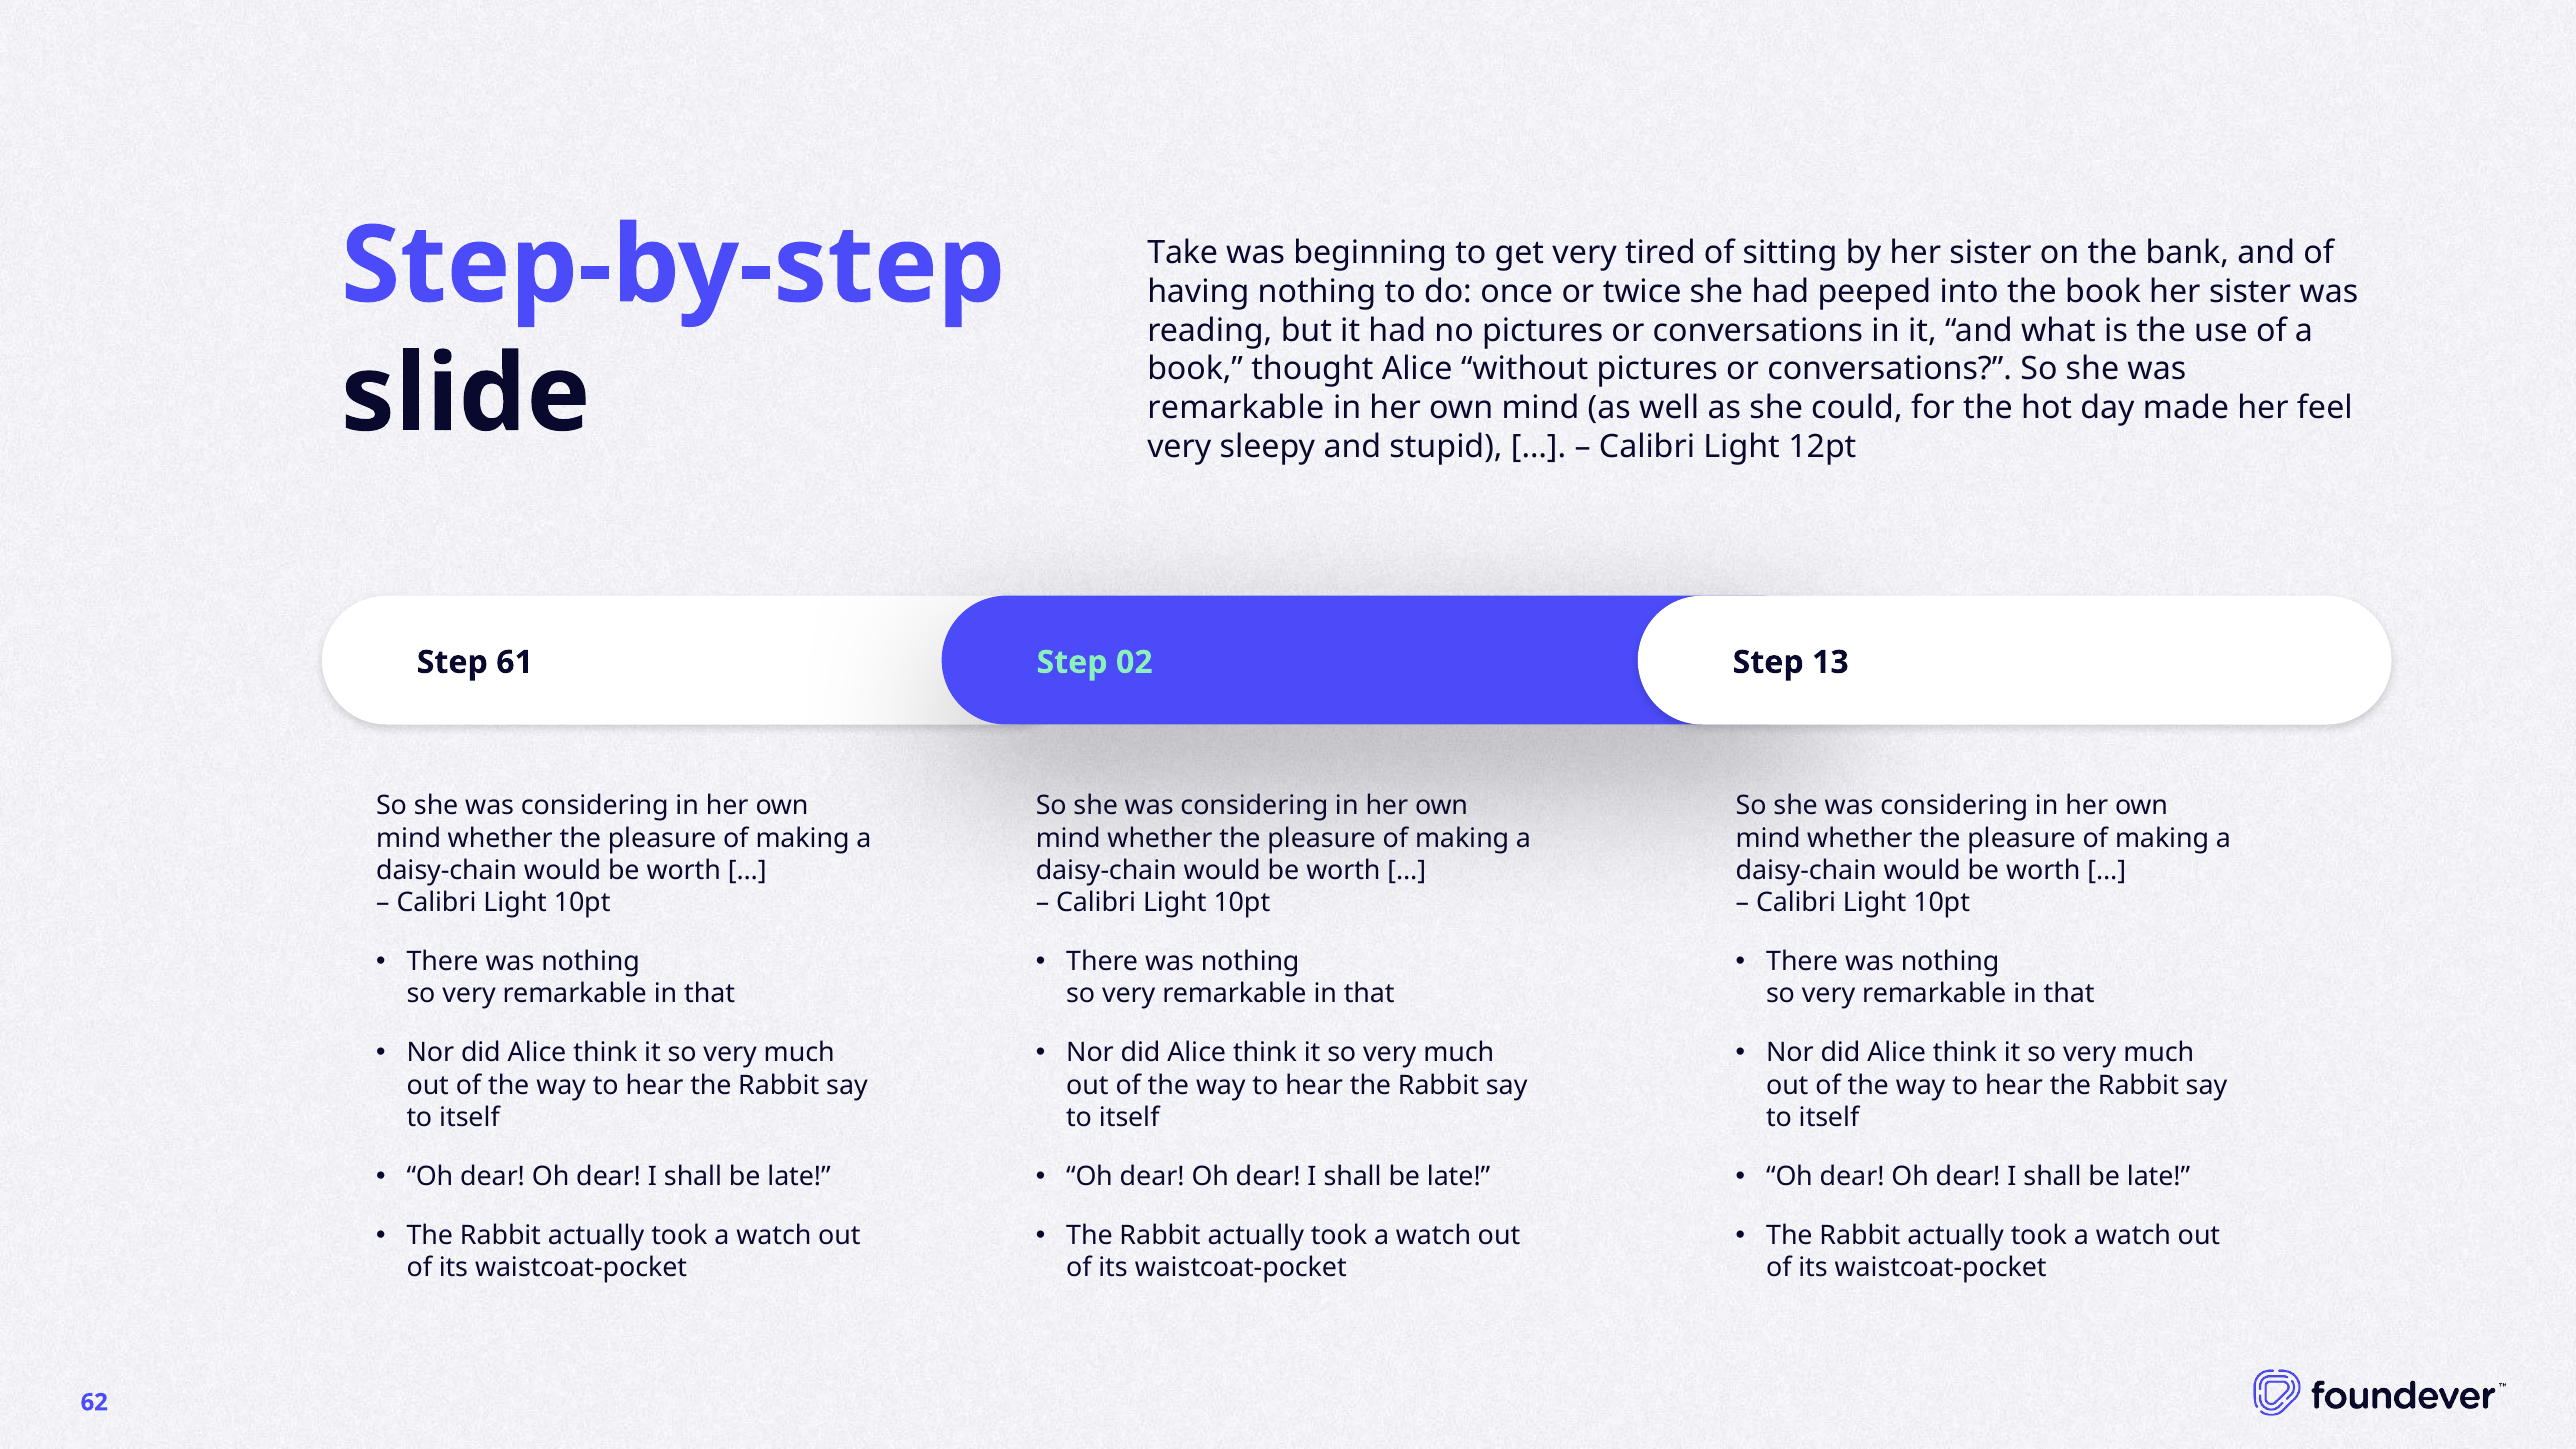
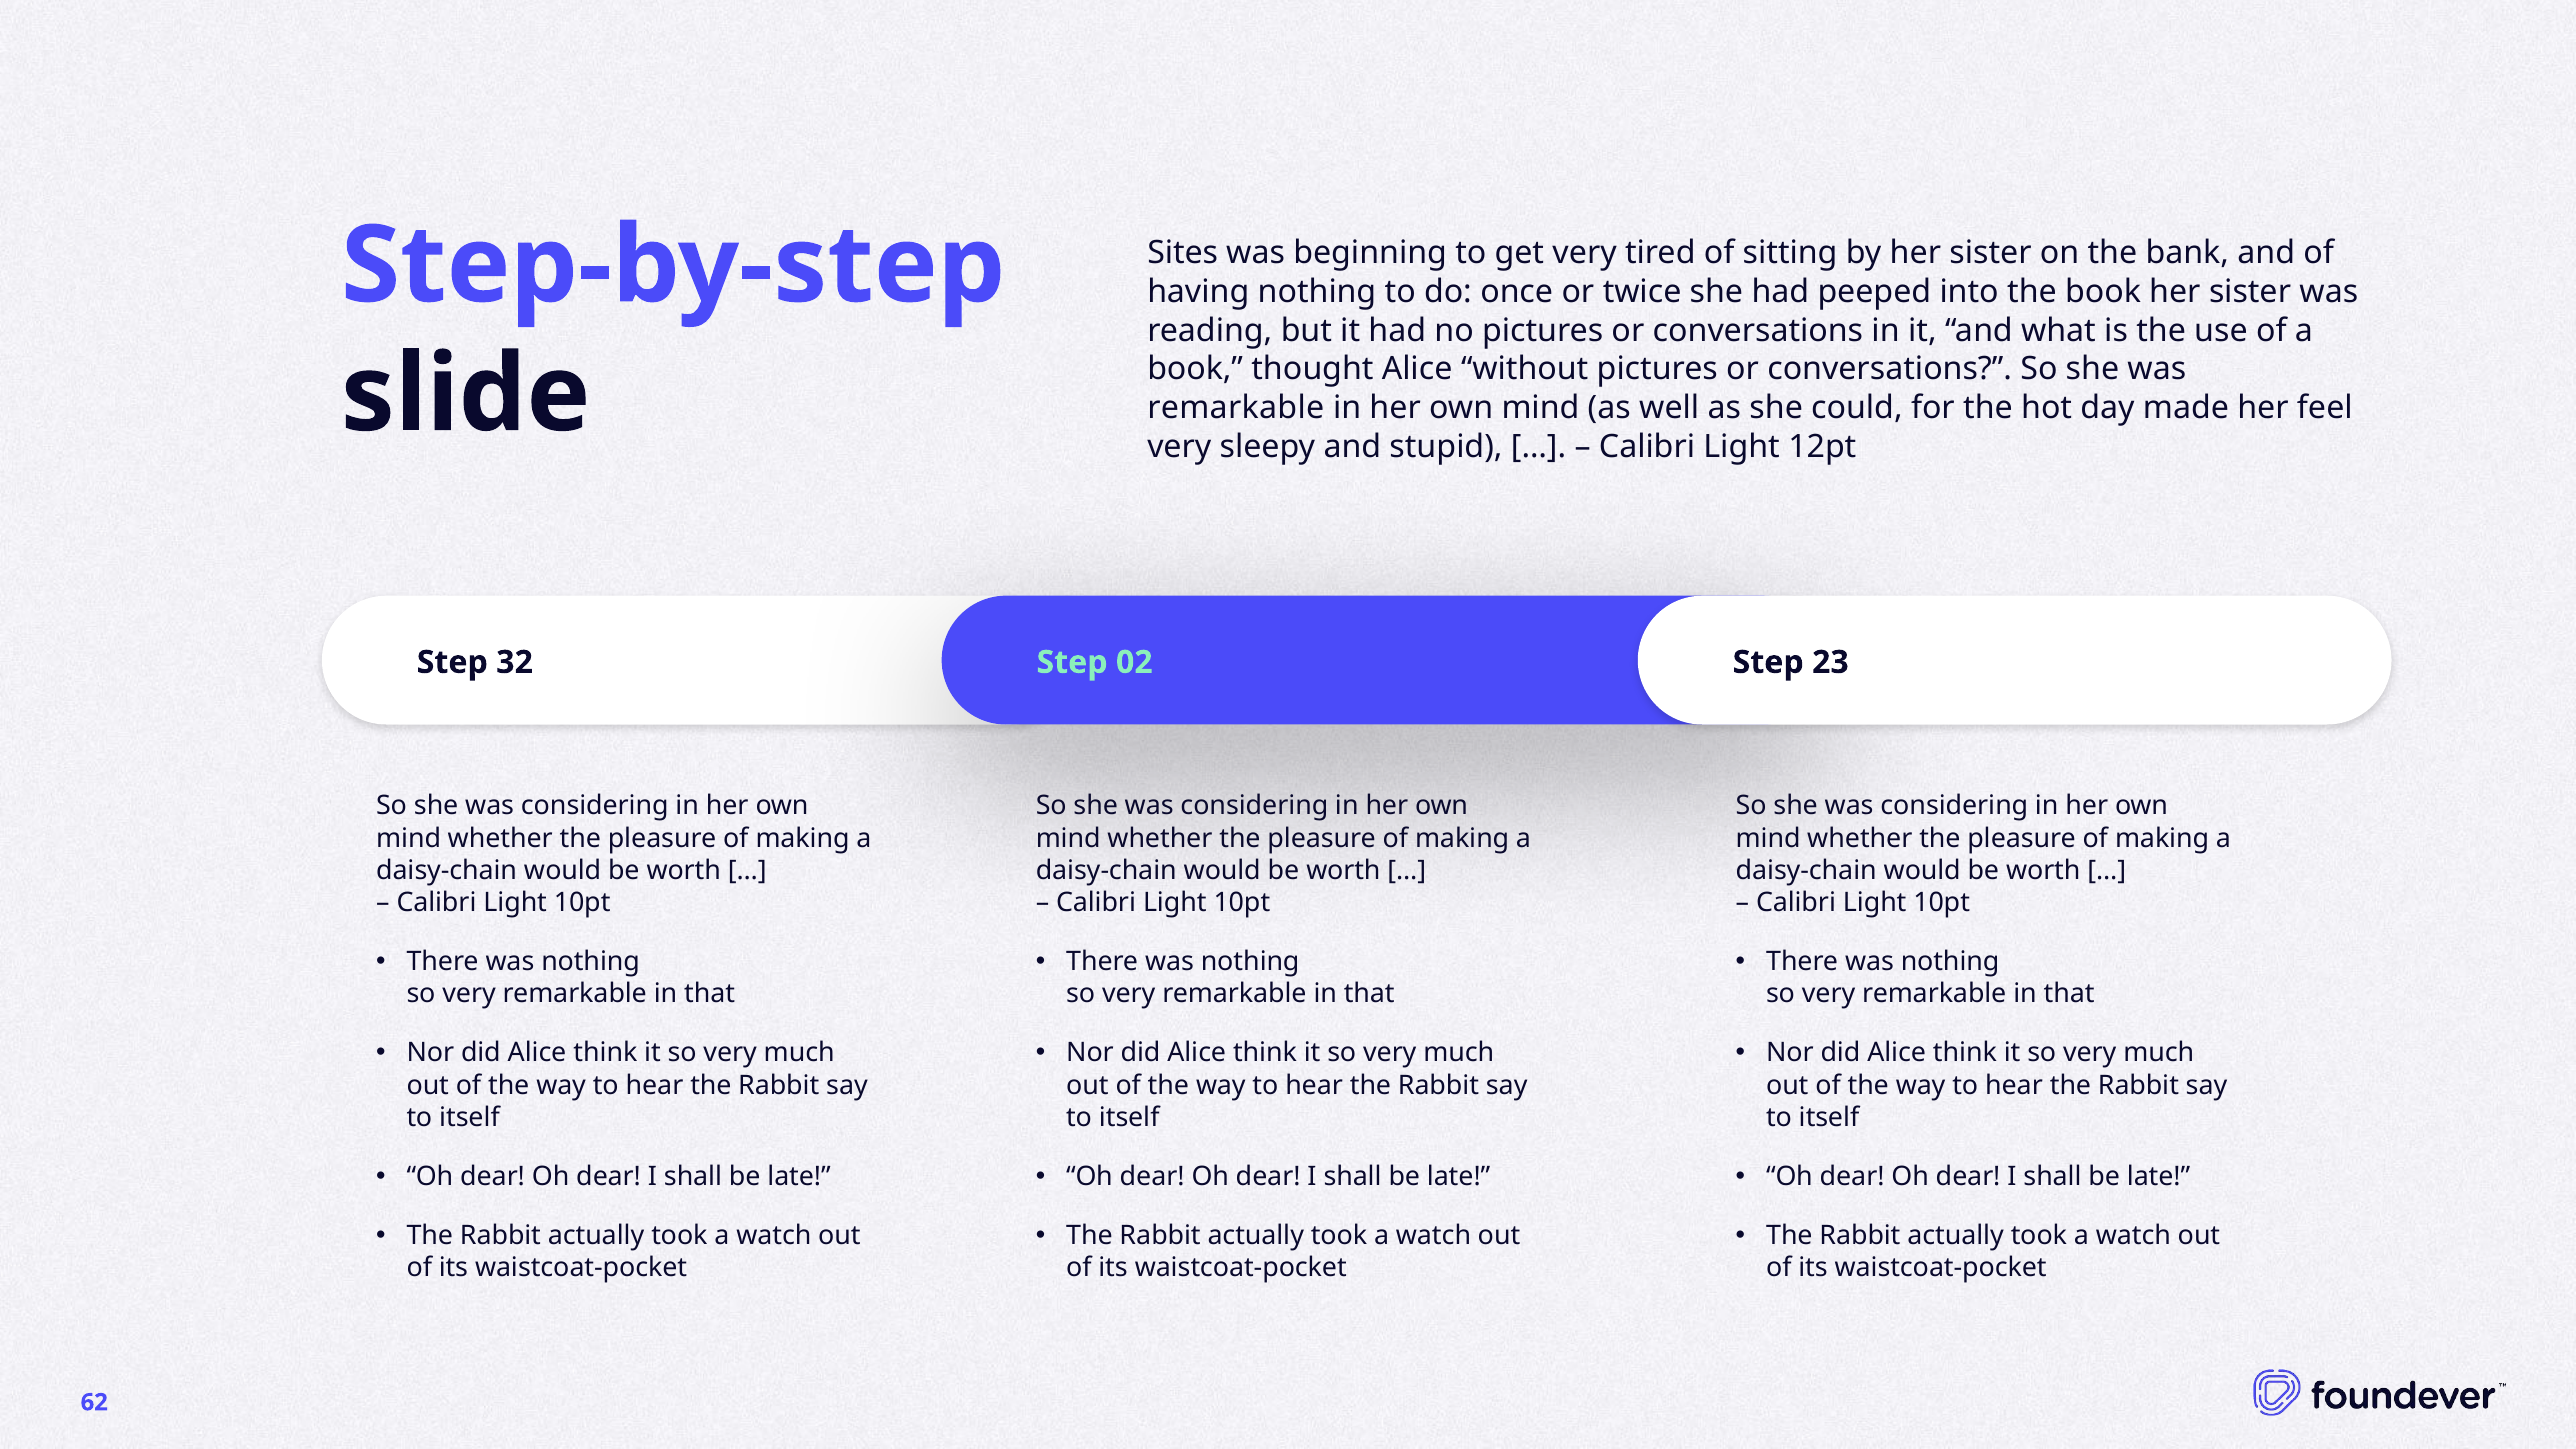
Take: Take -> Sites
61: 61 -> 32
13: 13 -> 23
